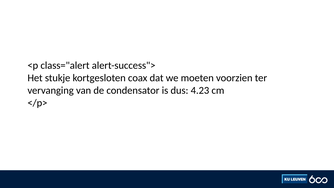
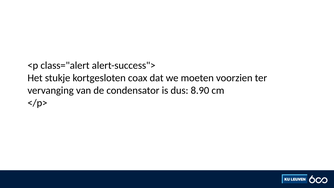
4.23: 4.23 -> 8.90
